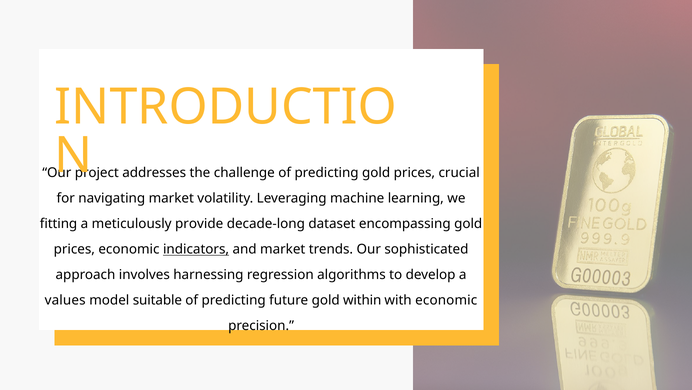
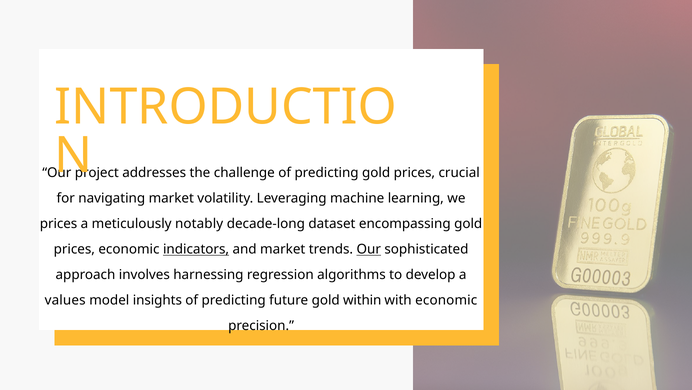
fitting at (59, 224): fitting -> prices
provide: provide -> notably
Our at (369, 249) underline: none -> present
suitable: suitable -> insights
